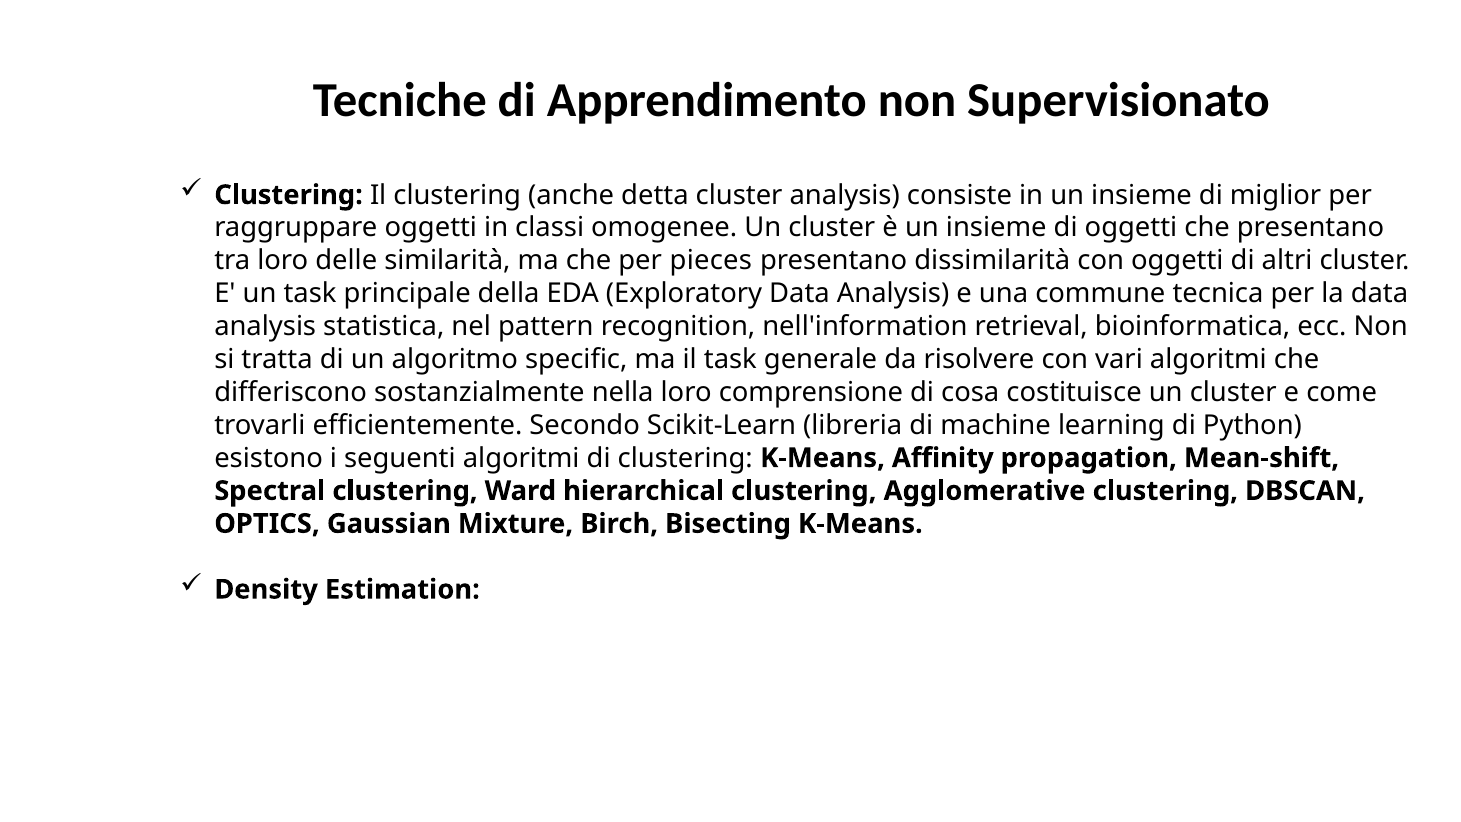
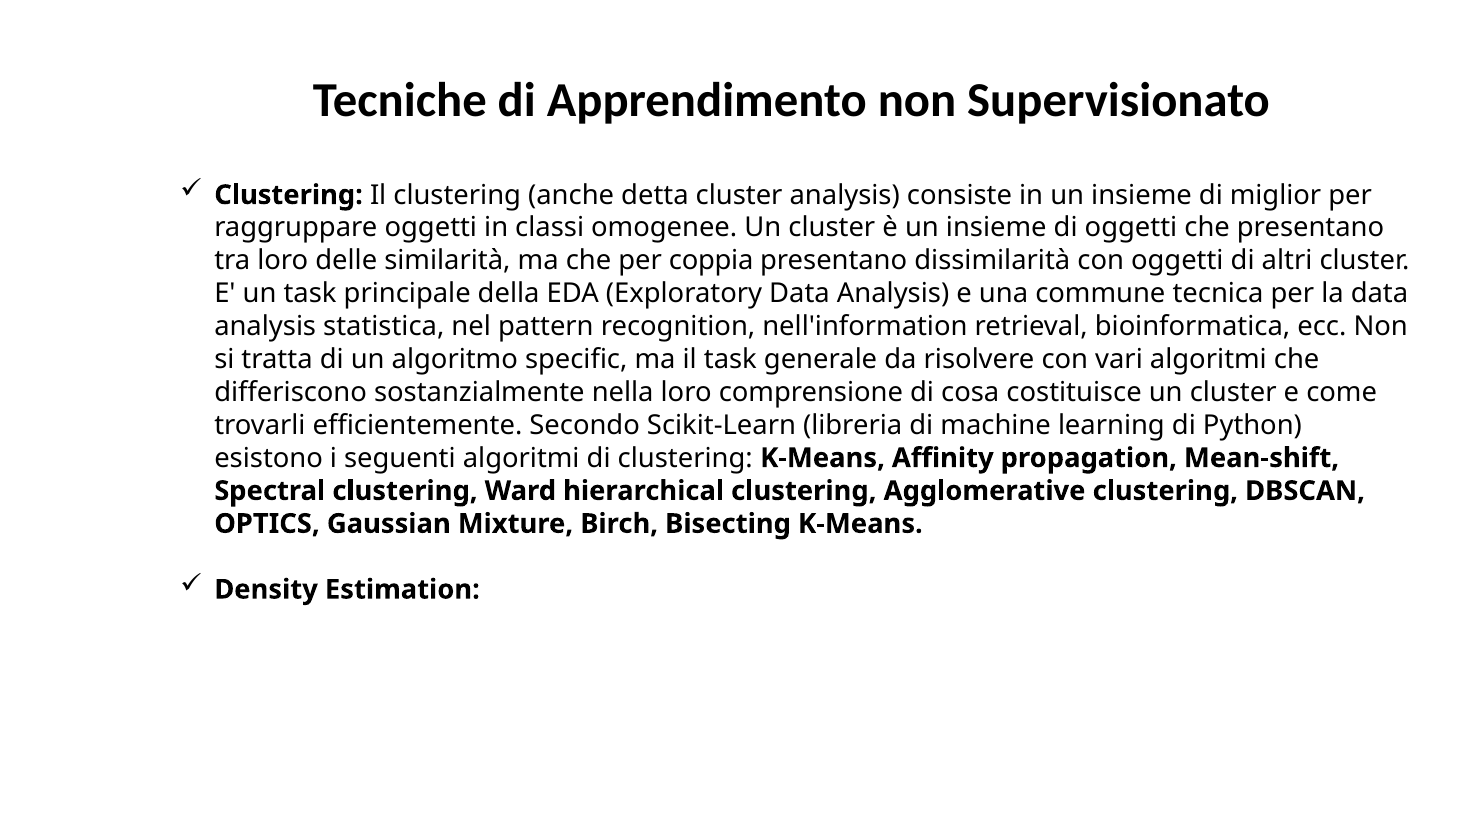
pieces: pieces -> coppia
